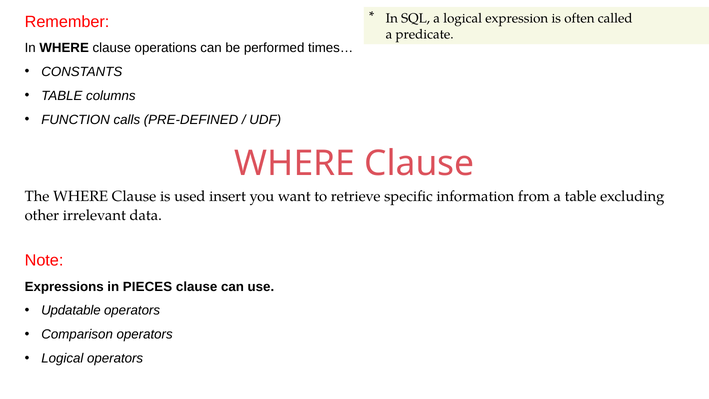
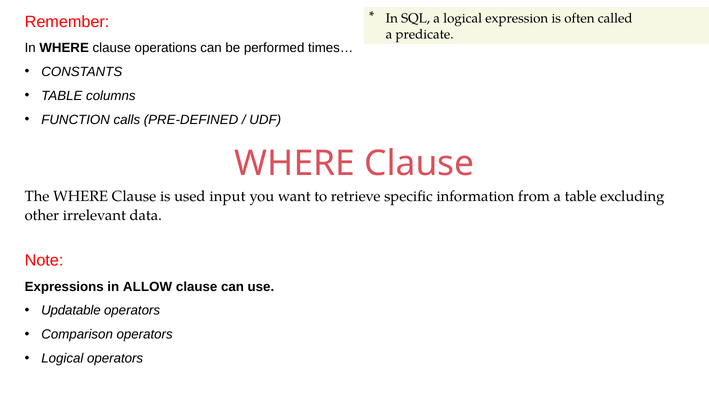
insert: insert -> input
PIECES: PIECES -> ALLOW
